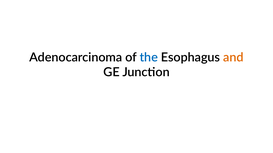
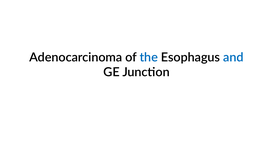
and colour: orange -> blue
